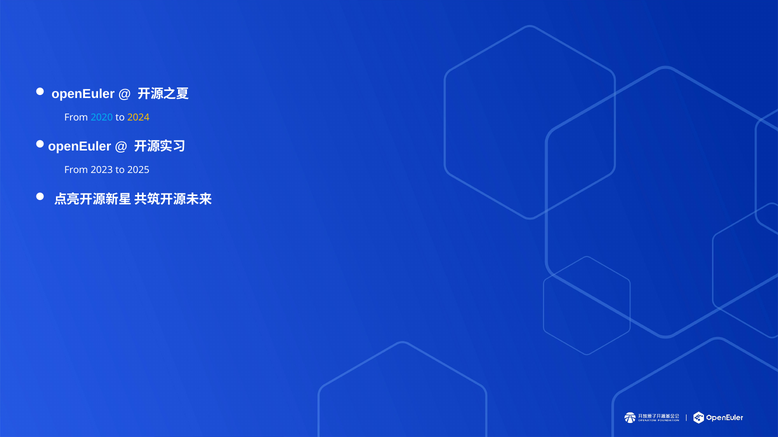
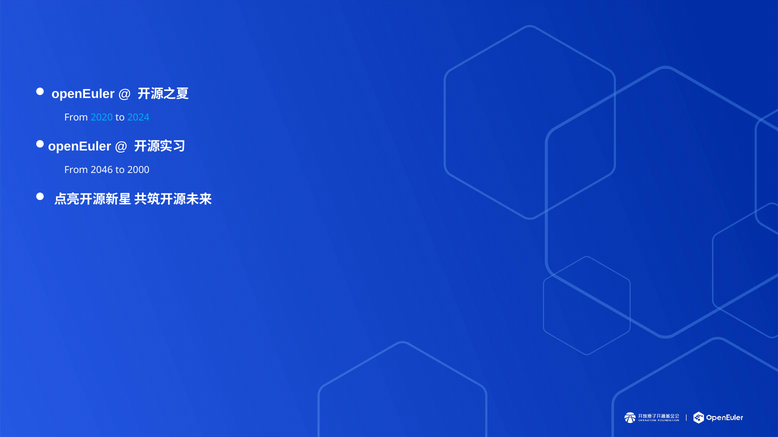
2024 colour: yellow -> light blue
2023: 2023 -> 2046
2025: 2025 -> 2000
